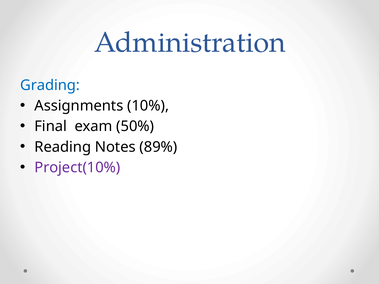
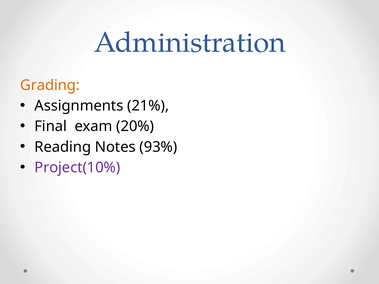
Grading colour: blue -> orange
10%: 10% -> 21%
50%: 50% -> 20%
89%: 89% -> 93%
